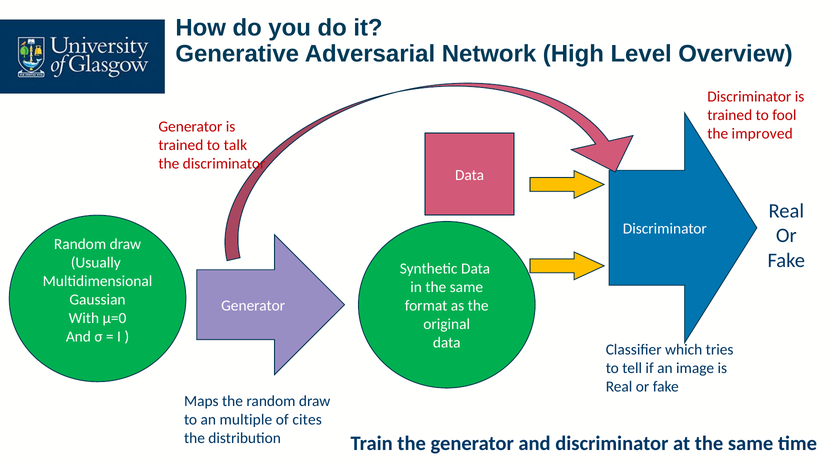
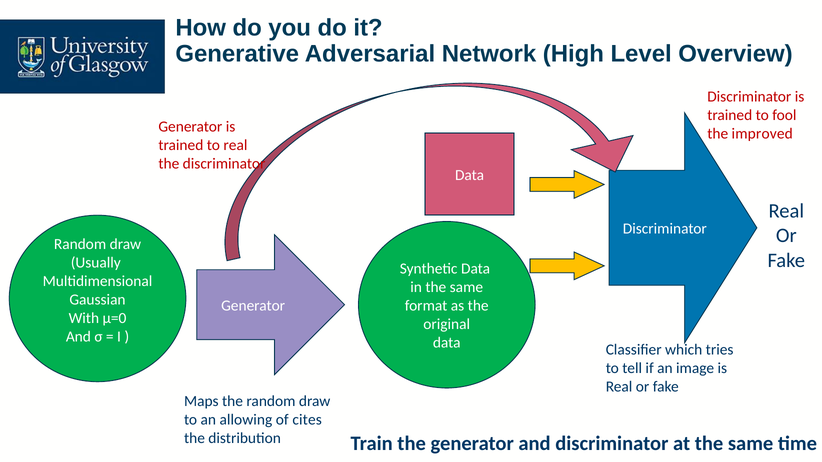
to talk: talk -> real
multiple: multiple -> allowing
